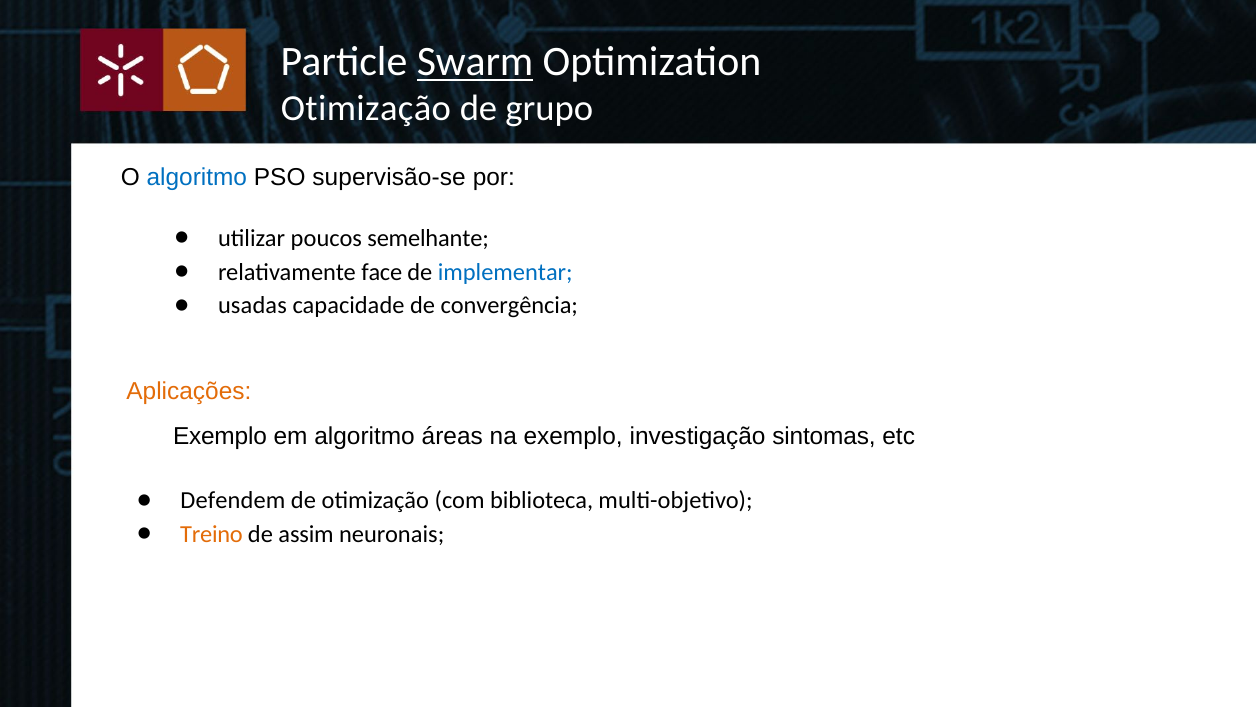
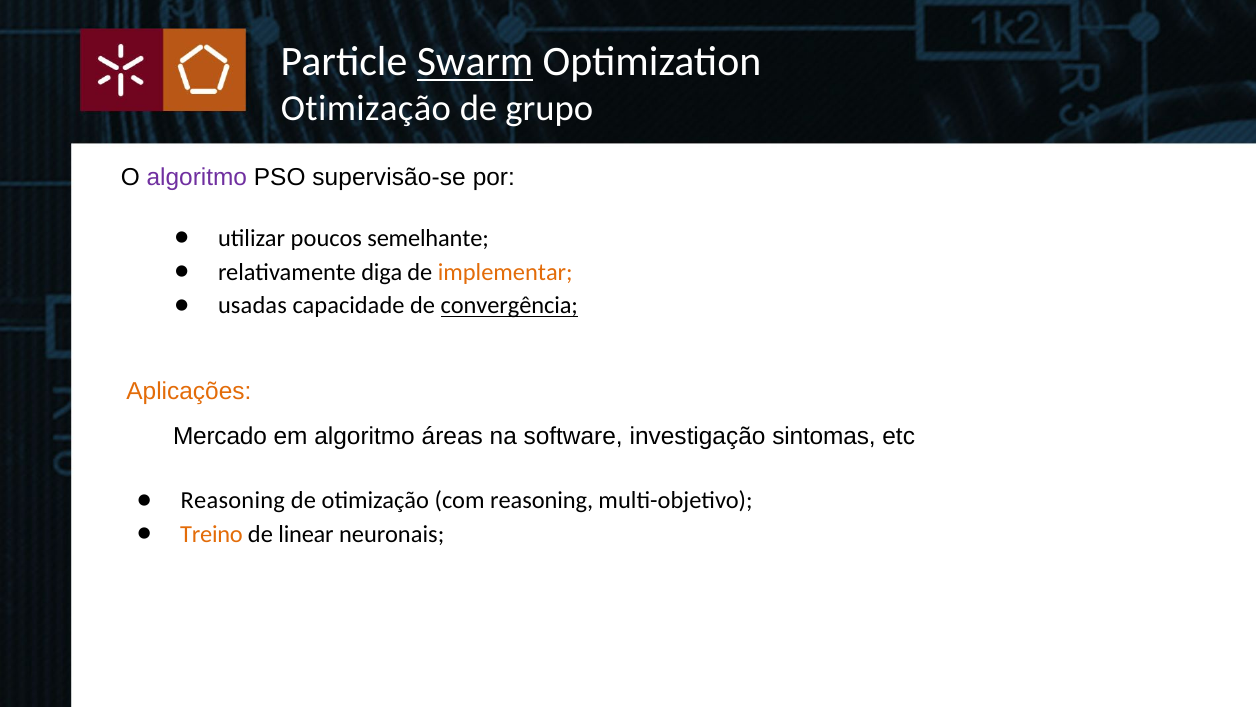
algoritmo at (197, 177) colour: blue -> purple
face: face -> diga
implementar colour: blue -> orange
convergência underline: none -> present
Exemplo at (220, 436): Exemplo -> Mercado
na exemplo: exemplo -> software
Defendem at (233, 500): Defendem -> Reasoning
com biblioteca: biblioteca -> reasoning
assim: assim -> linear
